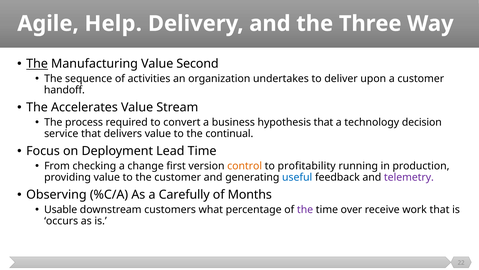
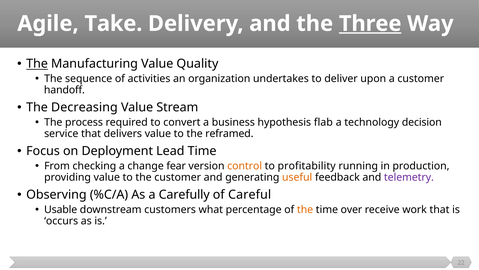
Help: Help -> Take
Three underline: none -> present
Second: Second -> Quality
Accelerates: Accelerates -> Decreasing
hypothesis that: that -> flab
continual: continual -> reframed
first: first -> fear
useful colour: blue -> orange
Months: Months -> Careful
the at (305, 209) colour: purple -> orange
